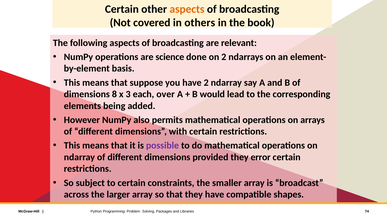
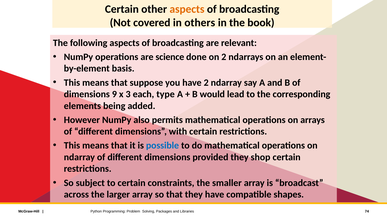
8: 8 -> 9
over: over -> type
possible colour: purple -> blue
error: error -> shop
